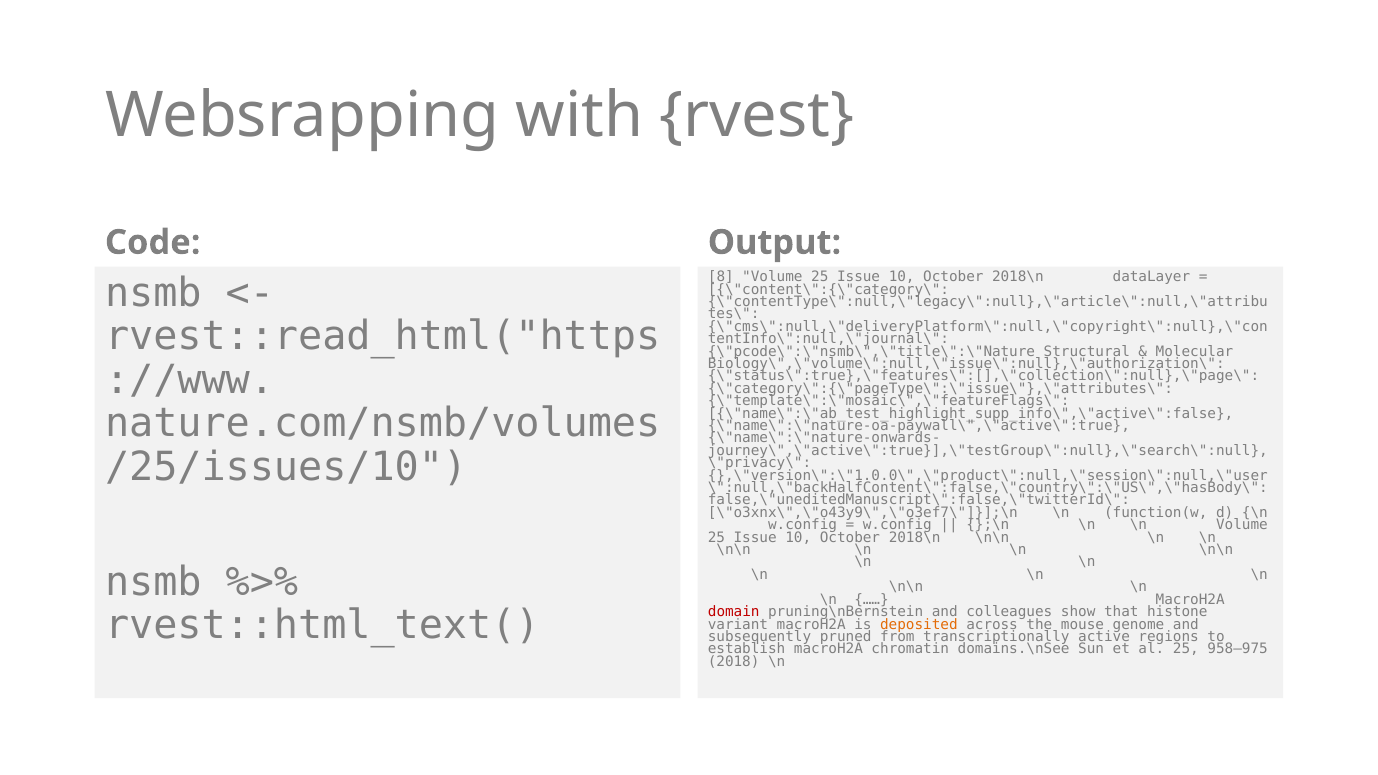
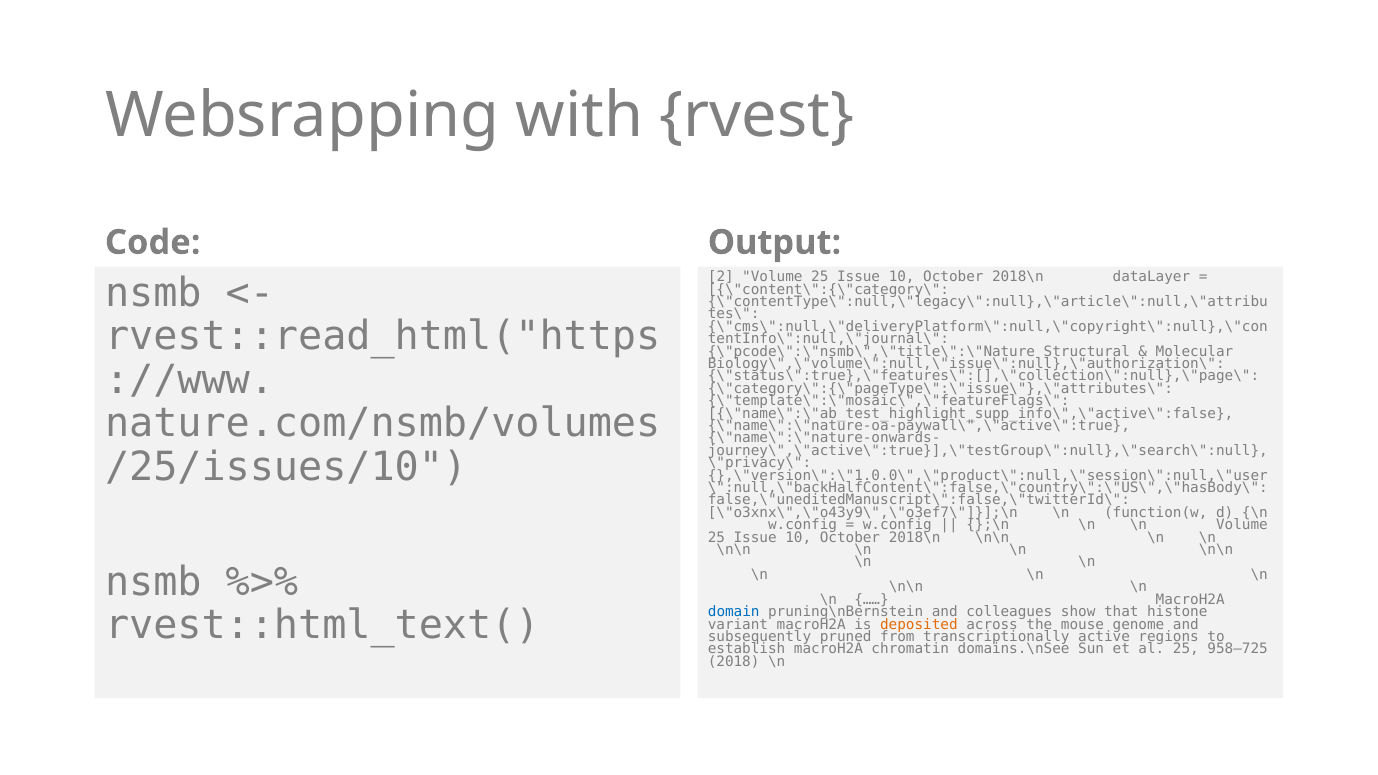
8: 8 -> 2
domain colour: red -> blue
958–975: 958–975 -> 958–725
